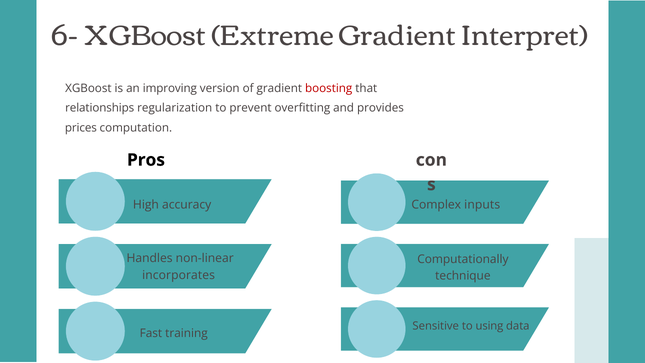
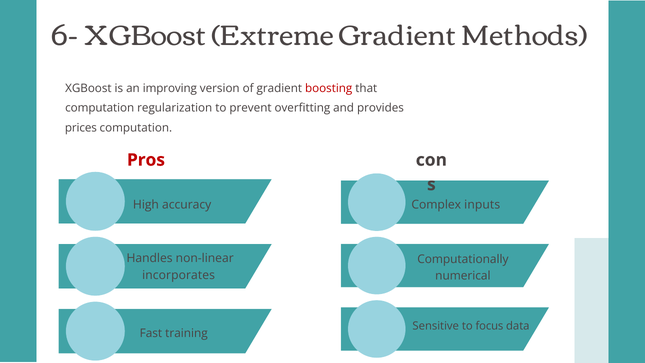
Interpret: Interpret -> Methods
relationships at (100, 108): relationships -> computation
Pros colour: black -> red
technique: technique -> numerical
using: using -> focus
